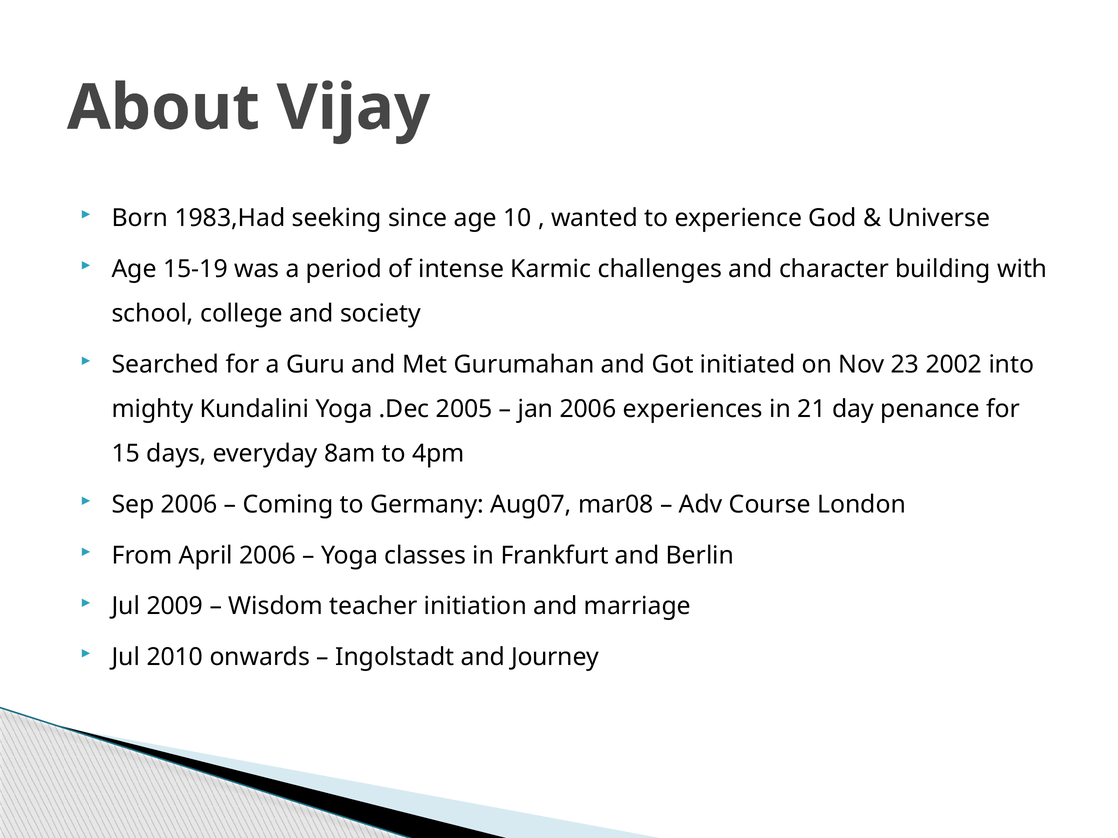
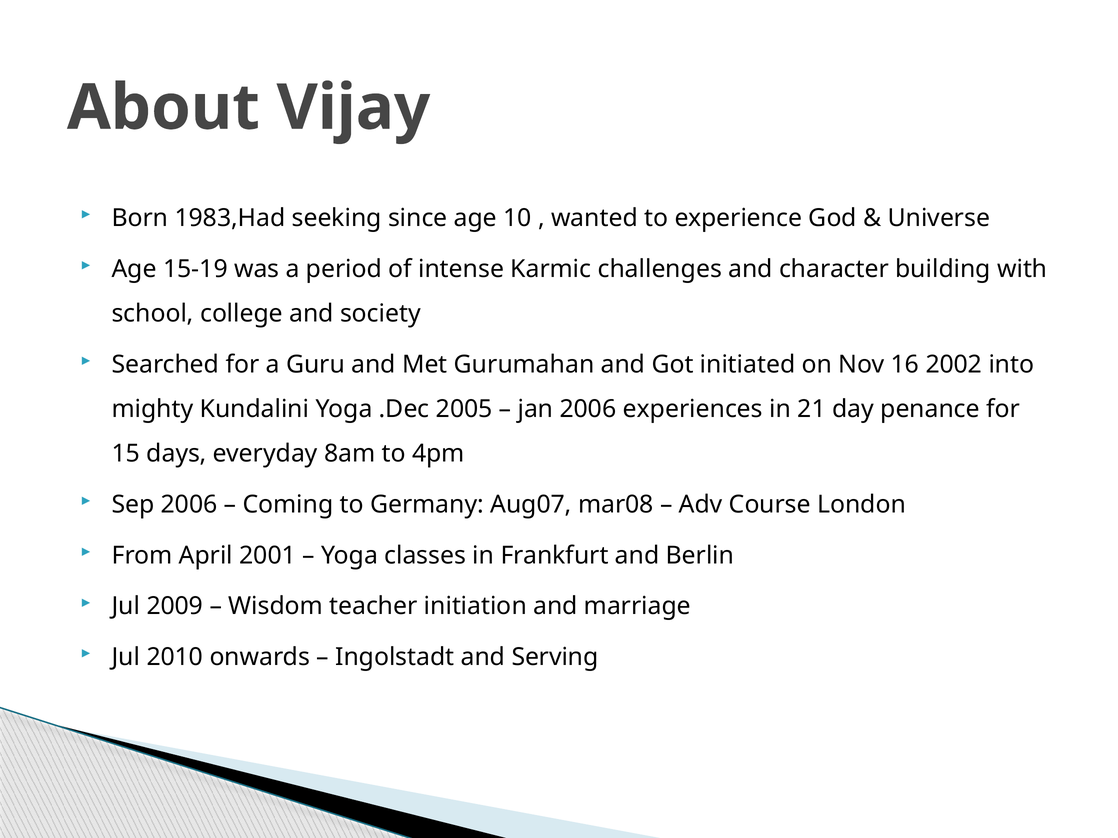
23: 23 -> 16
April 2006: 2006 -> 2001
Journey: Journey -> Serving
